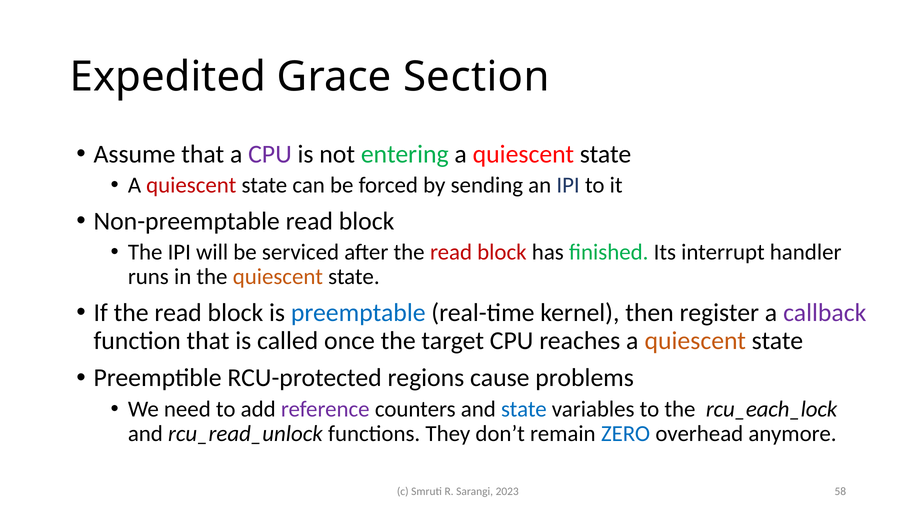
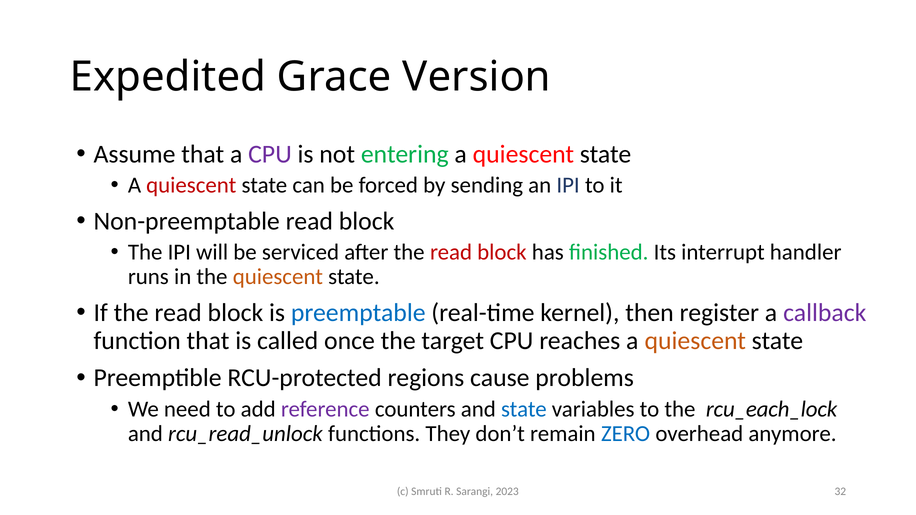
Section: Section -> Version
58: 58 -> 32
